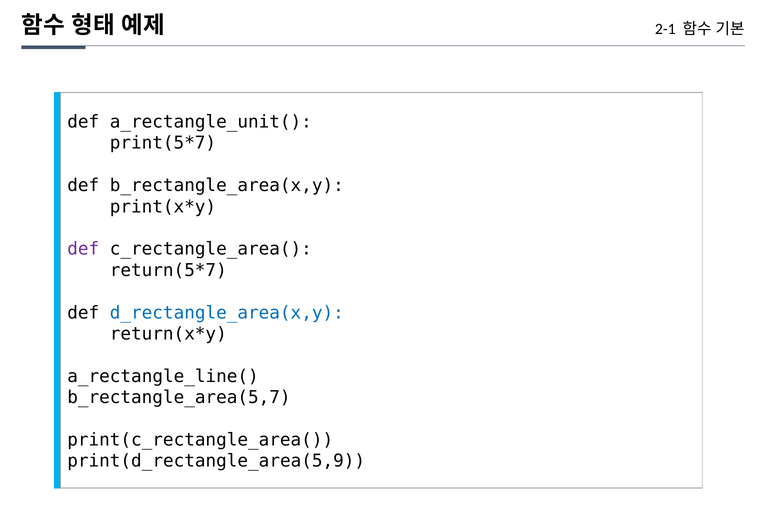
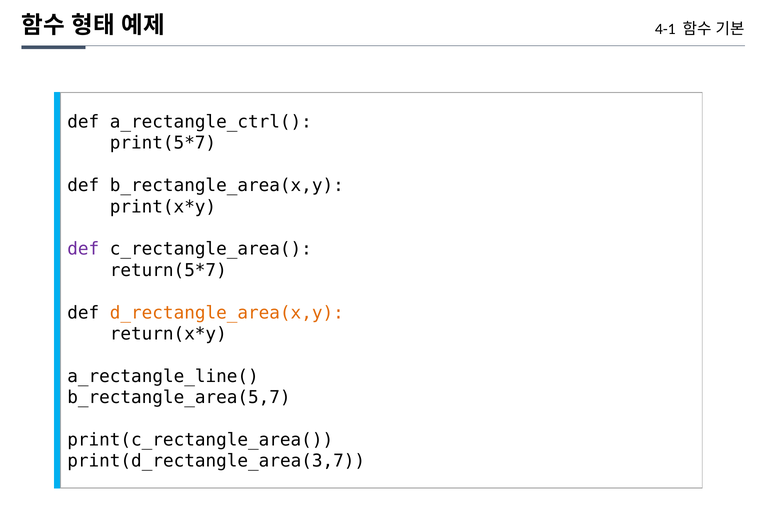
2-1: 2-1 -> 4-1
a_rectangle_unit(: a_rectangle_unit( -> a_rectangle_ctrl(
d_rectangle_area(x,y colour: blue -> orange
print(d_rectangle_area(5,9: print(d_rectangle_area(5,9 -> print(d_rectangle_area(3,7
